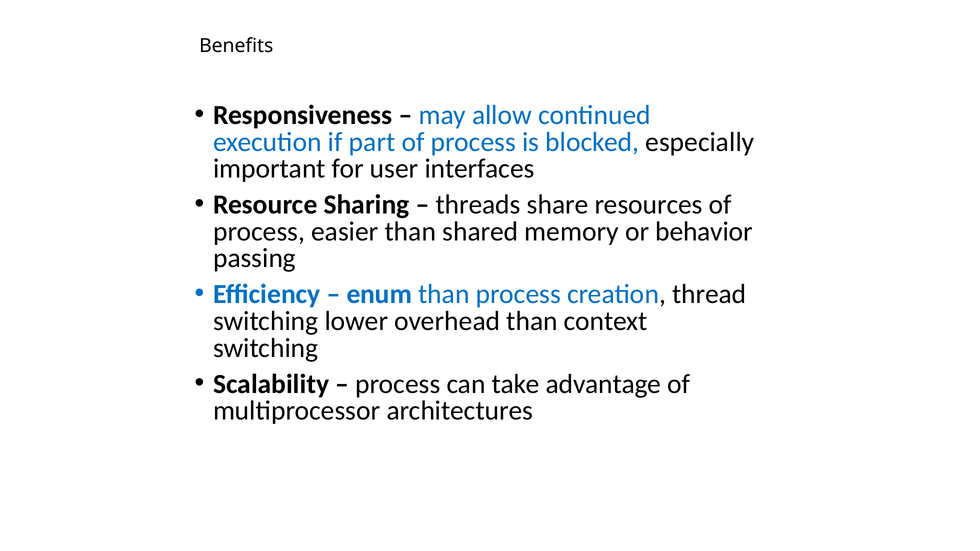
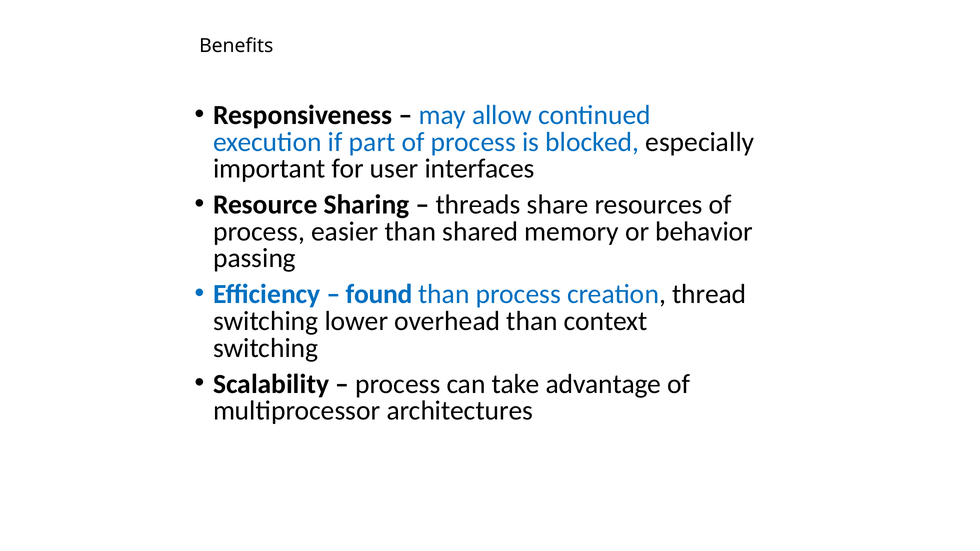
enum: enum -> found
